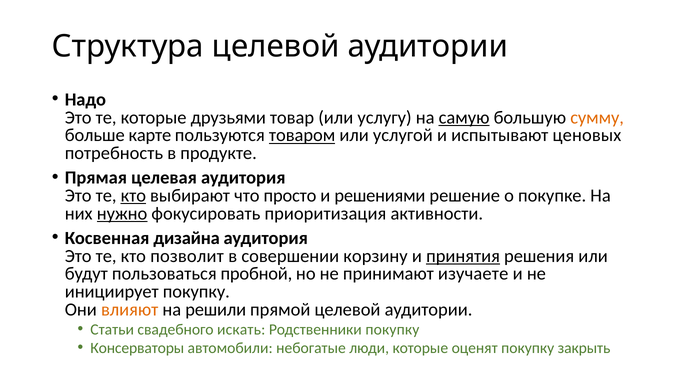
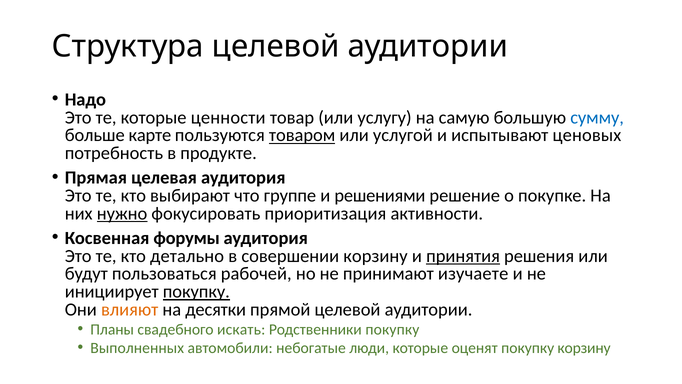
друзьями: друзьями -> ценности
самую underline: present -> none
сумму colour: orange -> blue
кто at (133, 195) underline: present -> none
просто: просто -> группе
дизайна: дизайна -> форумы
позволит: позволит -> детально
пробной: пробной -> рабочей
покупку at (196, 292) underline: none -> present
решили: решили -> десятки
Статьи: Статьи -> Планы
Консерваторы: Консерваторы -> Выполненных
покупку закрыть: закрыть -> корзину
